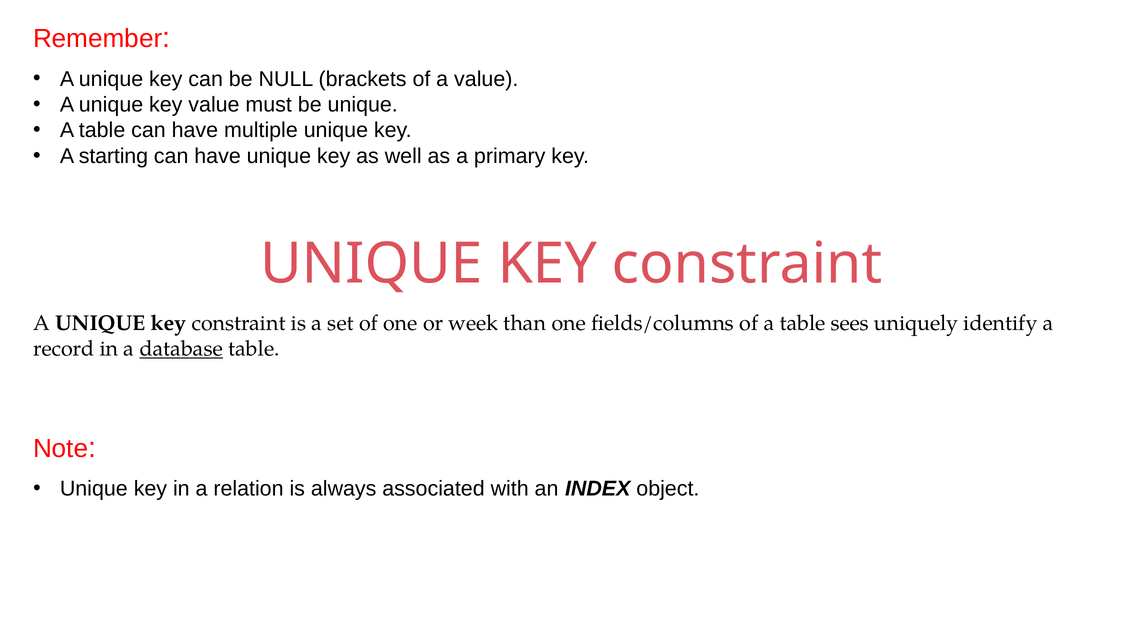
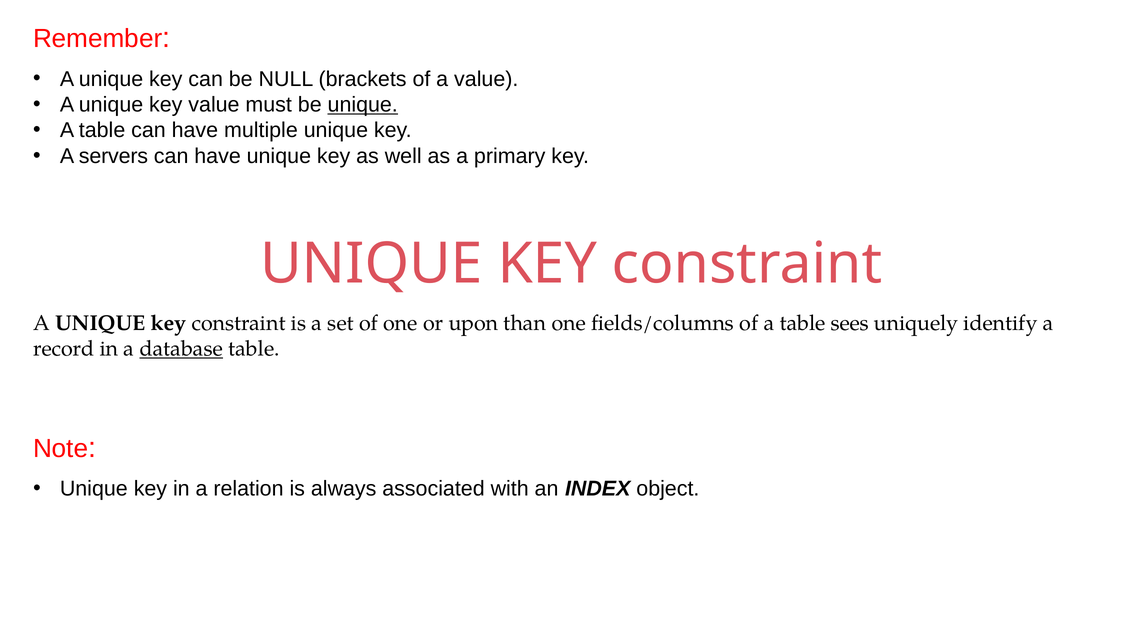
unique at (363, 105) underline: none -> present
starting: starting -> servers
week: week -> upon
